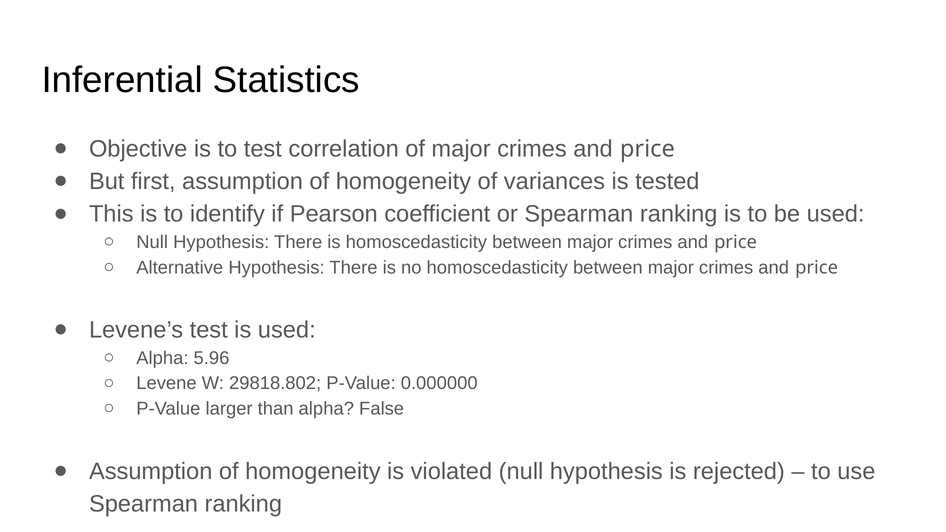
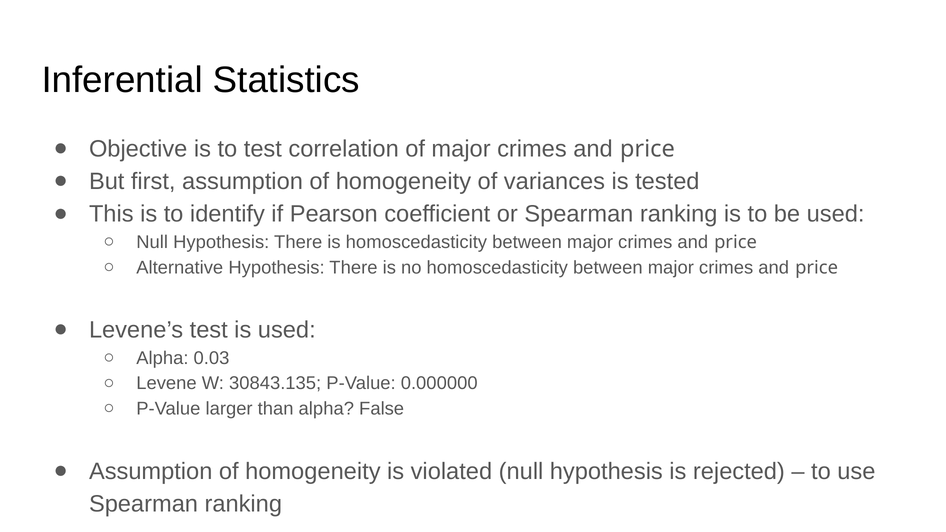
5.96: 5.96 -> 0.03
29818.802: 29818.802 -> 30843.135
